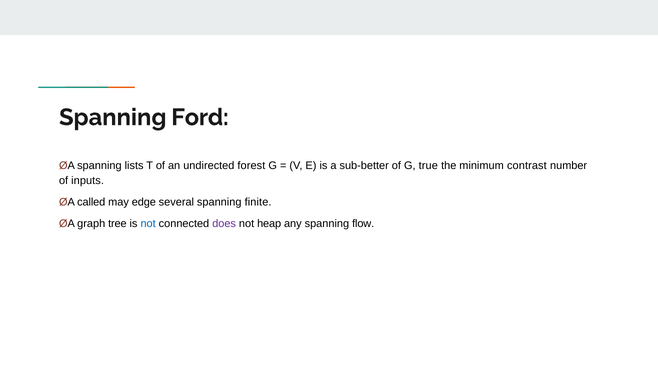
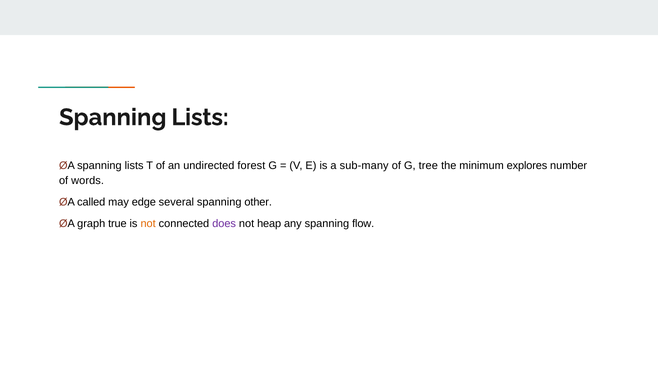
Ford at (200, 117): Ford -> Lists
sub-better: sub-better -> sub-many
true: true -> tree
contrast: contrast -> explores
inputs: inputs -> words
finite: finite -> other
tree: tree -> true
not at (148, 224) colour: blue -> orange
